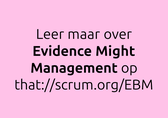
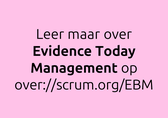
Might: Might -> Today
that://scrum.org/EBM: that://scrum.org/EBM -> over://scrum.org/EBM
